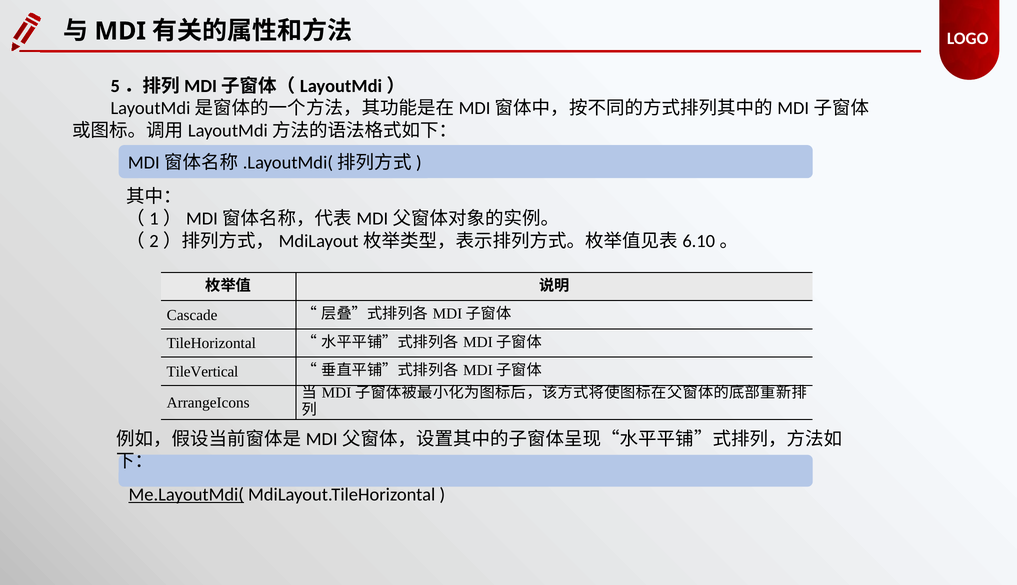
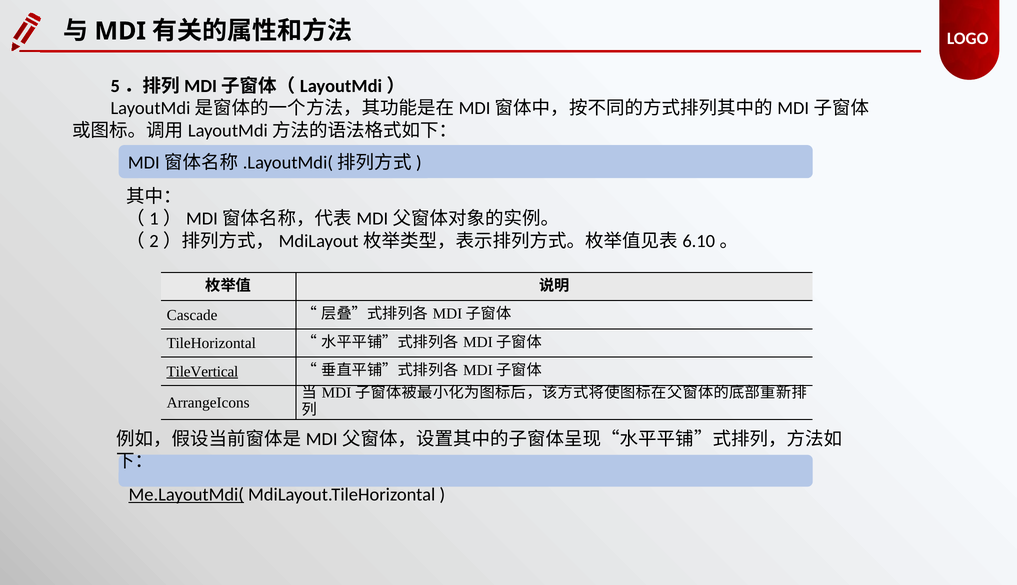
TileVertical underline: none -> present
